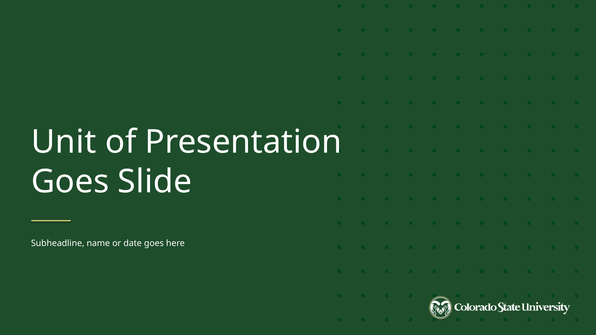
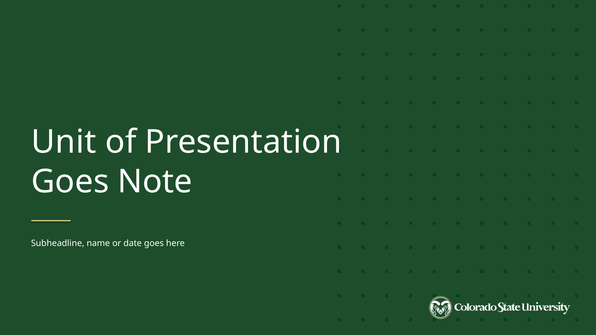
Slide: Slide -> Note
